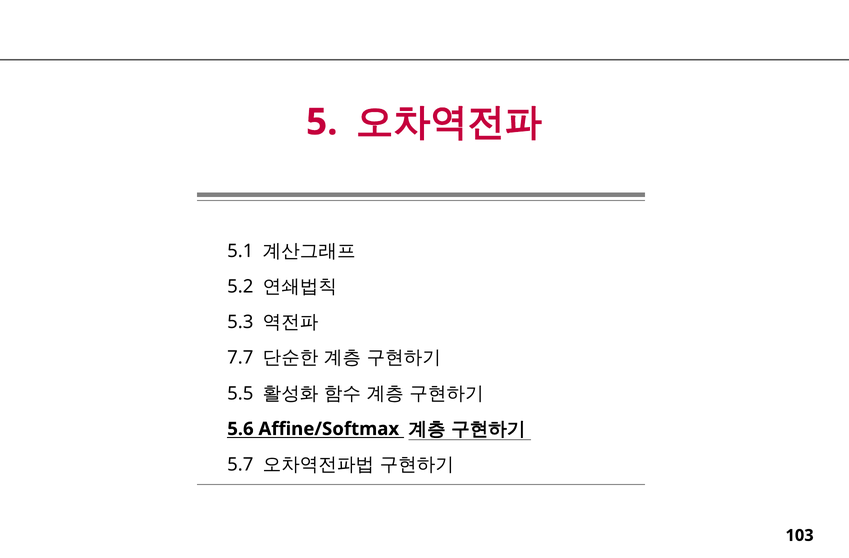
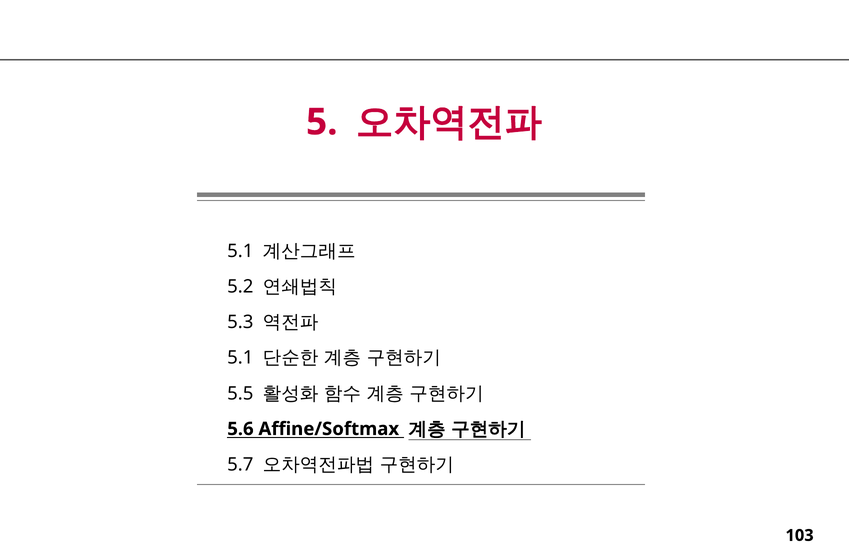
7.7 at (240, 358): 7.7 -> 5.1
